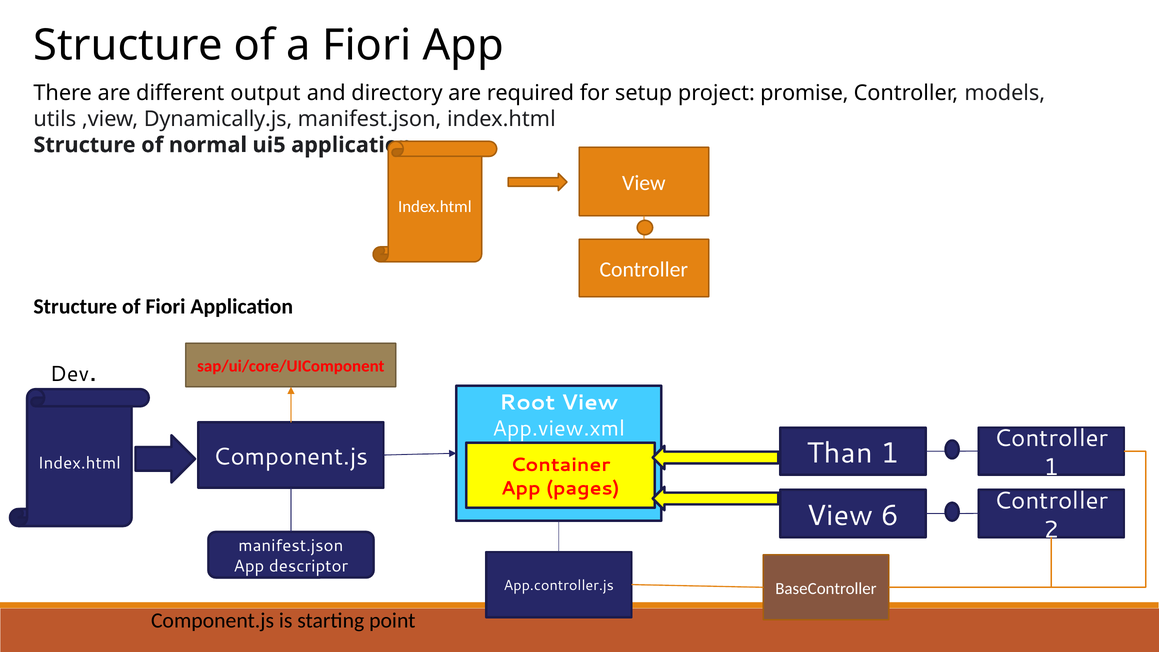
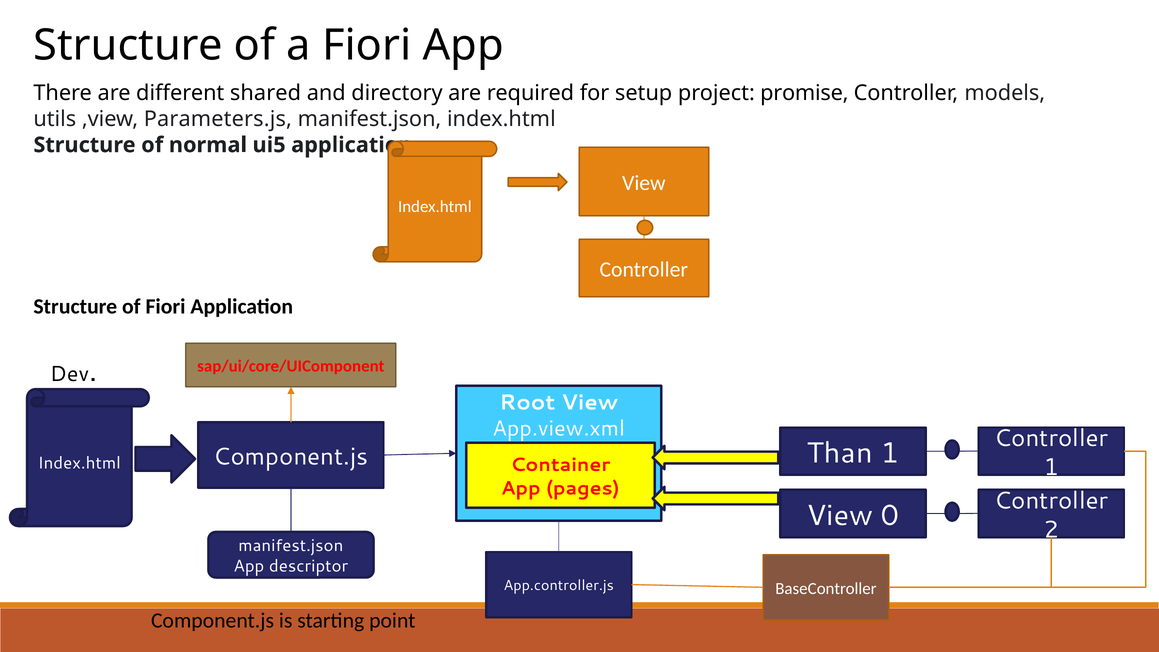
output: output -> shared
Dynamically.js: Dynamically.js -> Parameters.js
6: 6 -> 0
